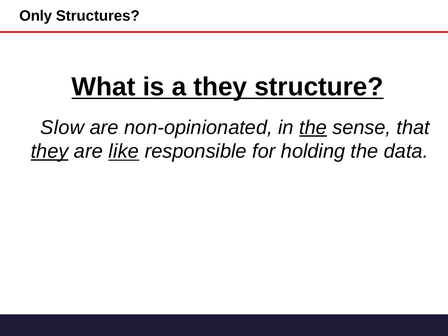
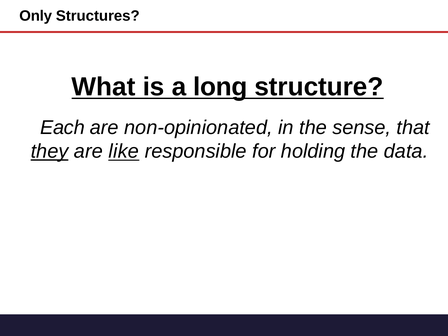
a they: they -> long
Slow: Slow -> Each
the at (313, 128) underline: present -> none
